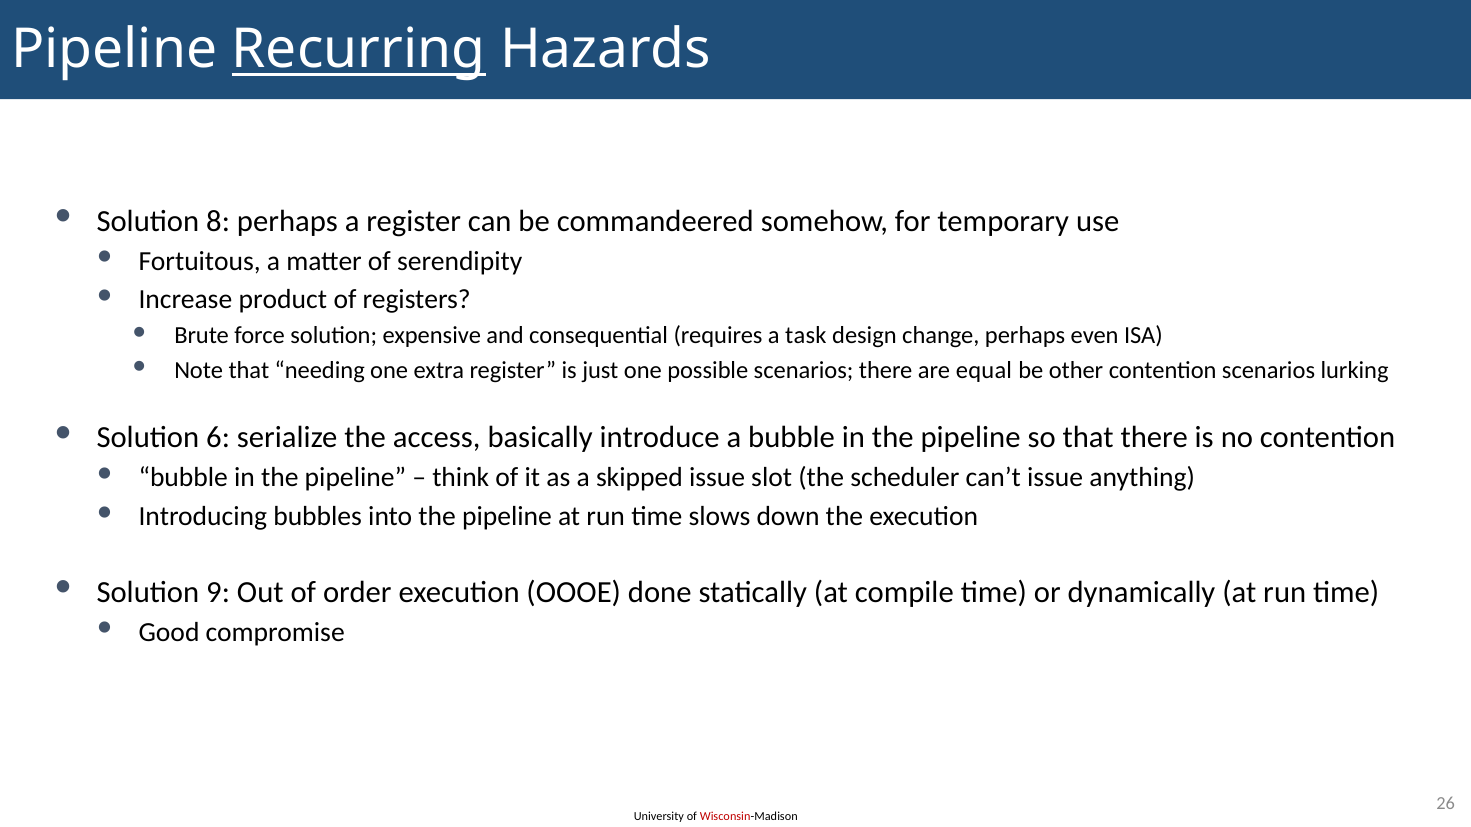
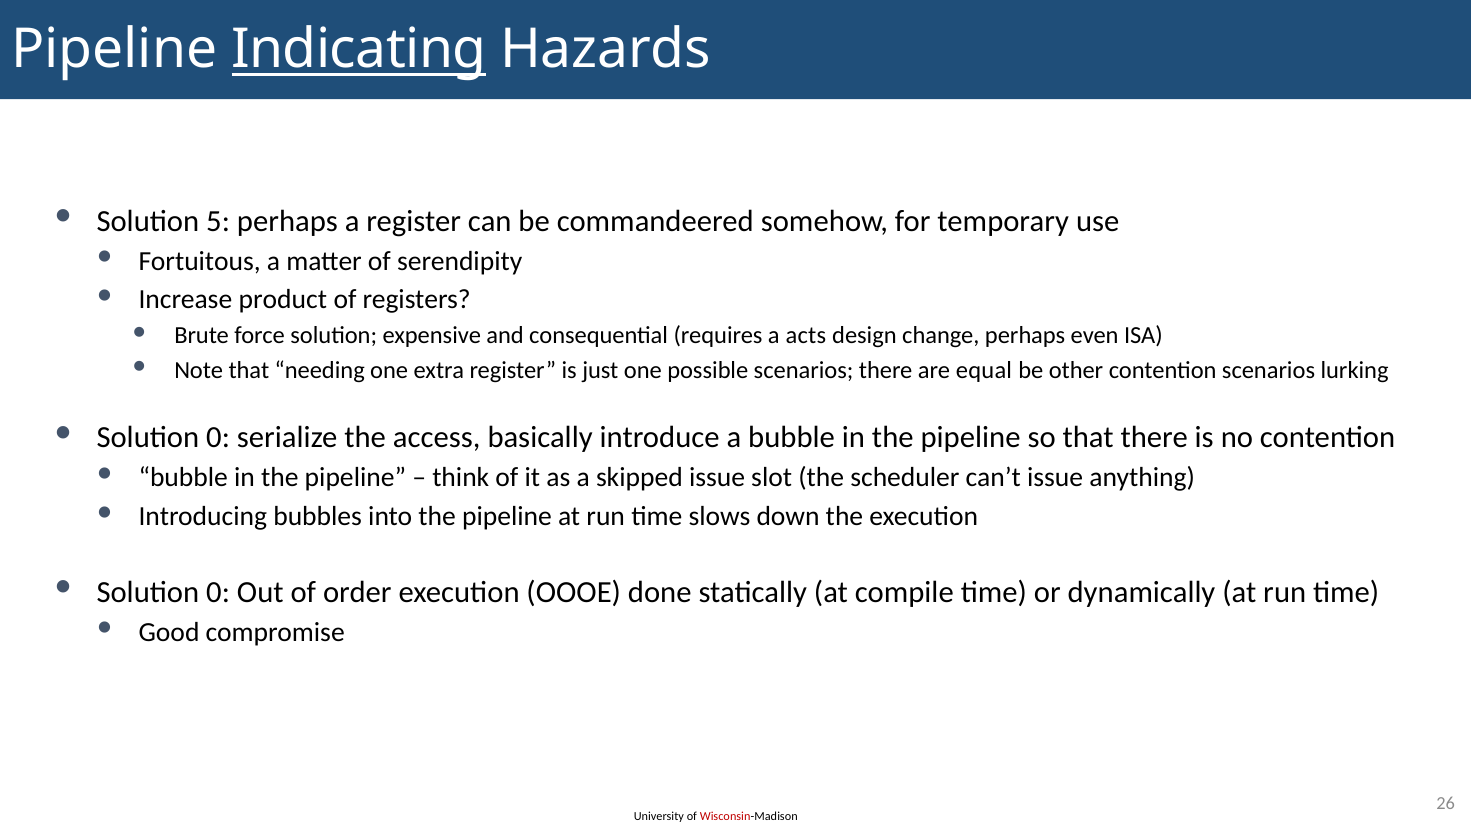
Recurring: Recurring -> Indicating
8: 8 -> 5
task: task -> acts
6 at (218, 438): 6 -> 0
9 at (218, 592): 9 -> 0
